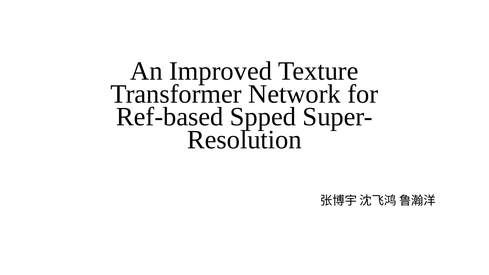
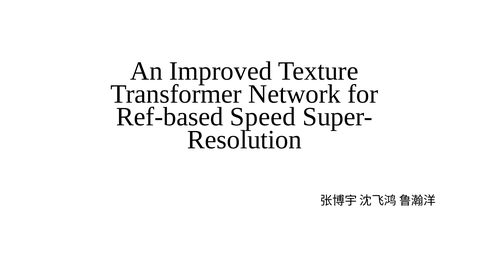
Spped: Spped -> Speed
